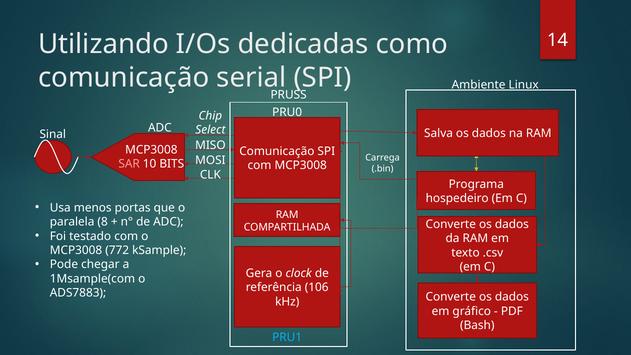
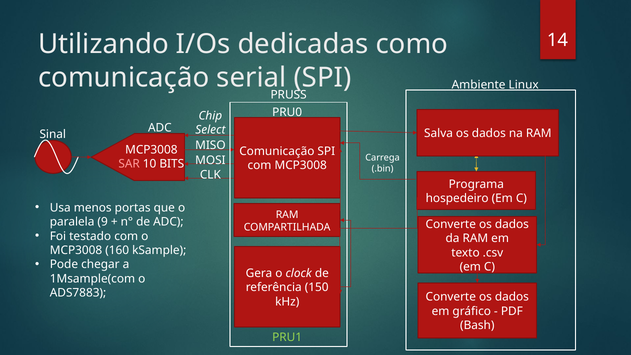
8: 8 -> 9
772: 772 -> 160
106: 106 -> 150
PRU1 colour: light blue -> light green
